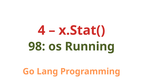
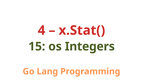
98: 98 -> 15
Running: Running -> Integers
